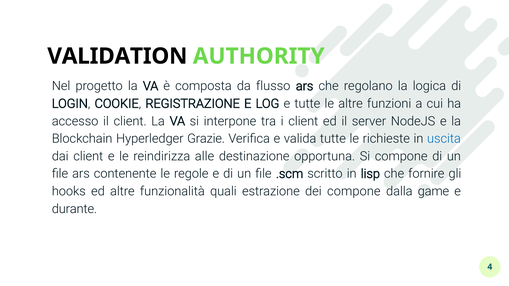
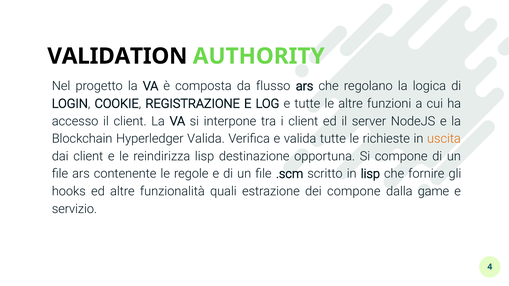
Hyperledger Grazie: Grazie -> Valida
uscita colour: blue -> orange
reindirizza alle: alle -> lisp
durante: durante -> servizio
